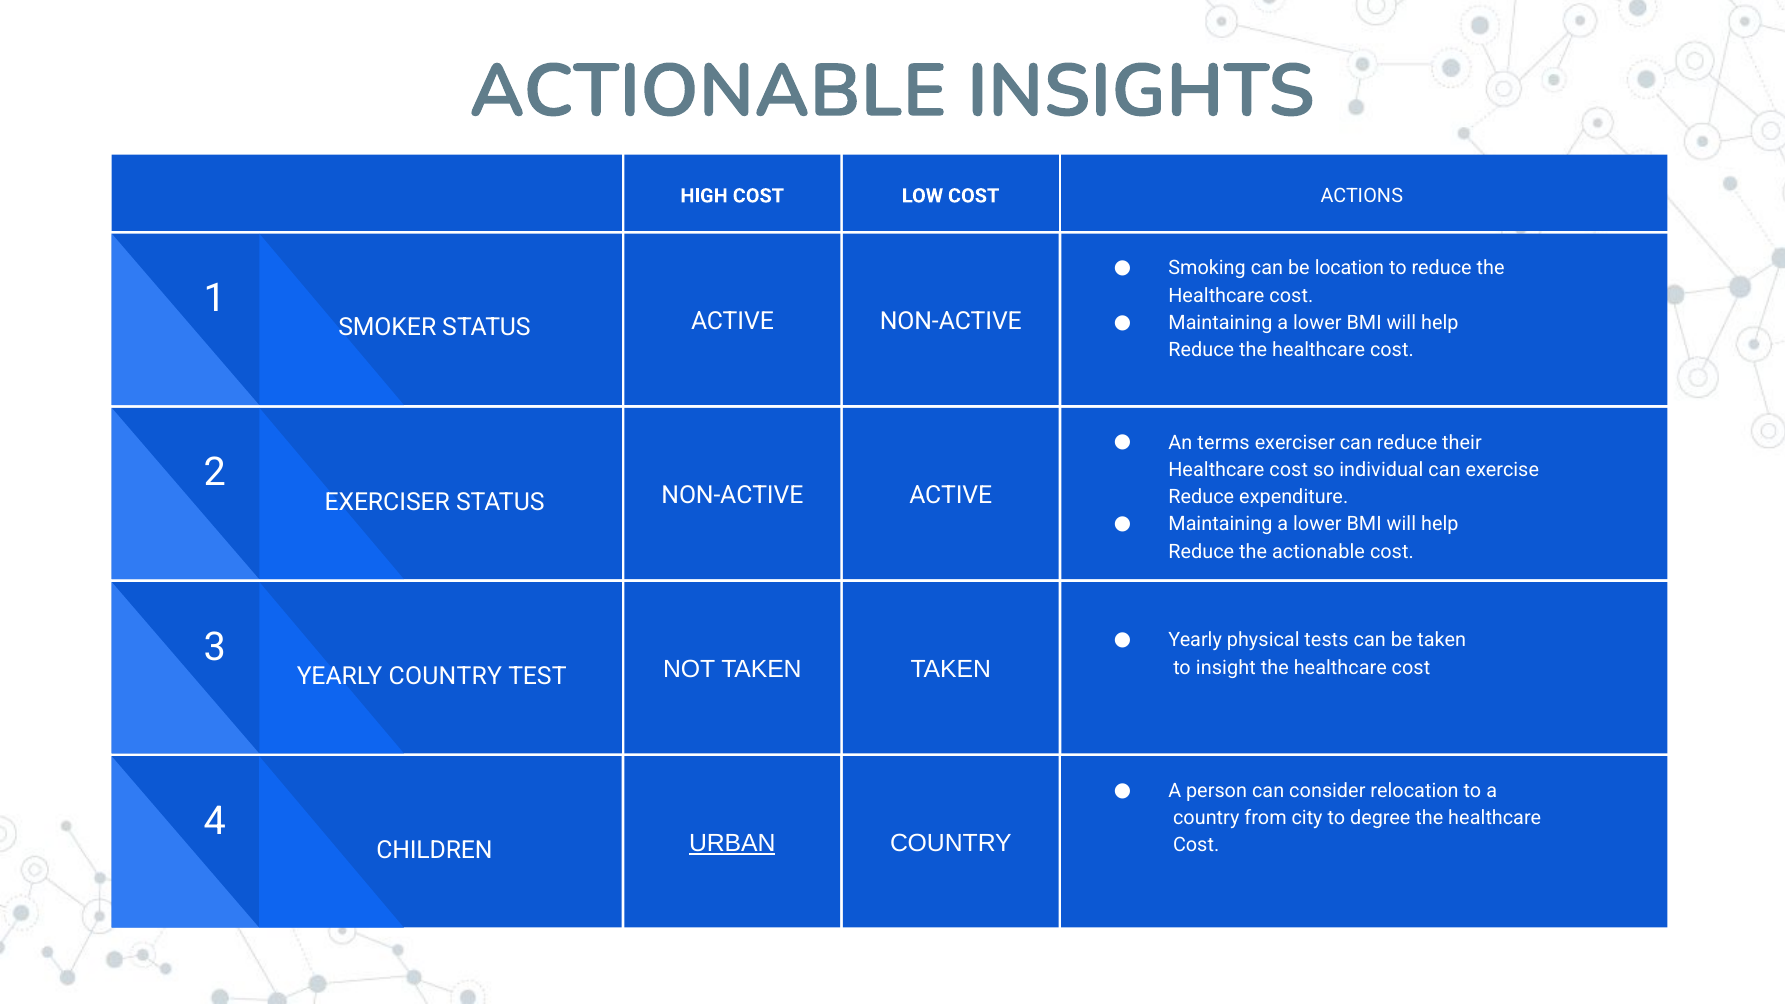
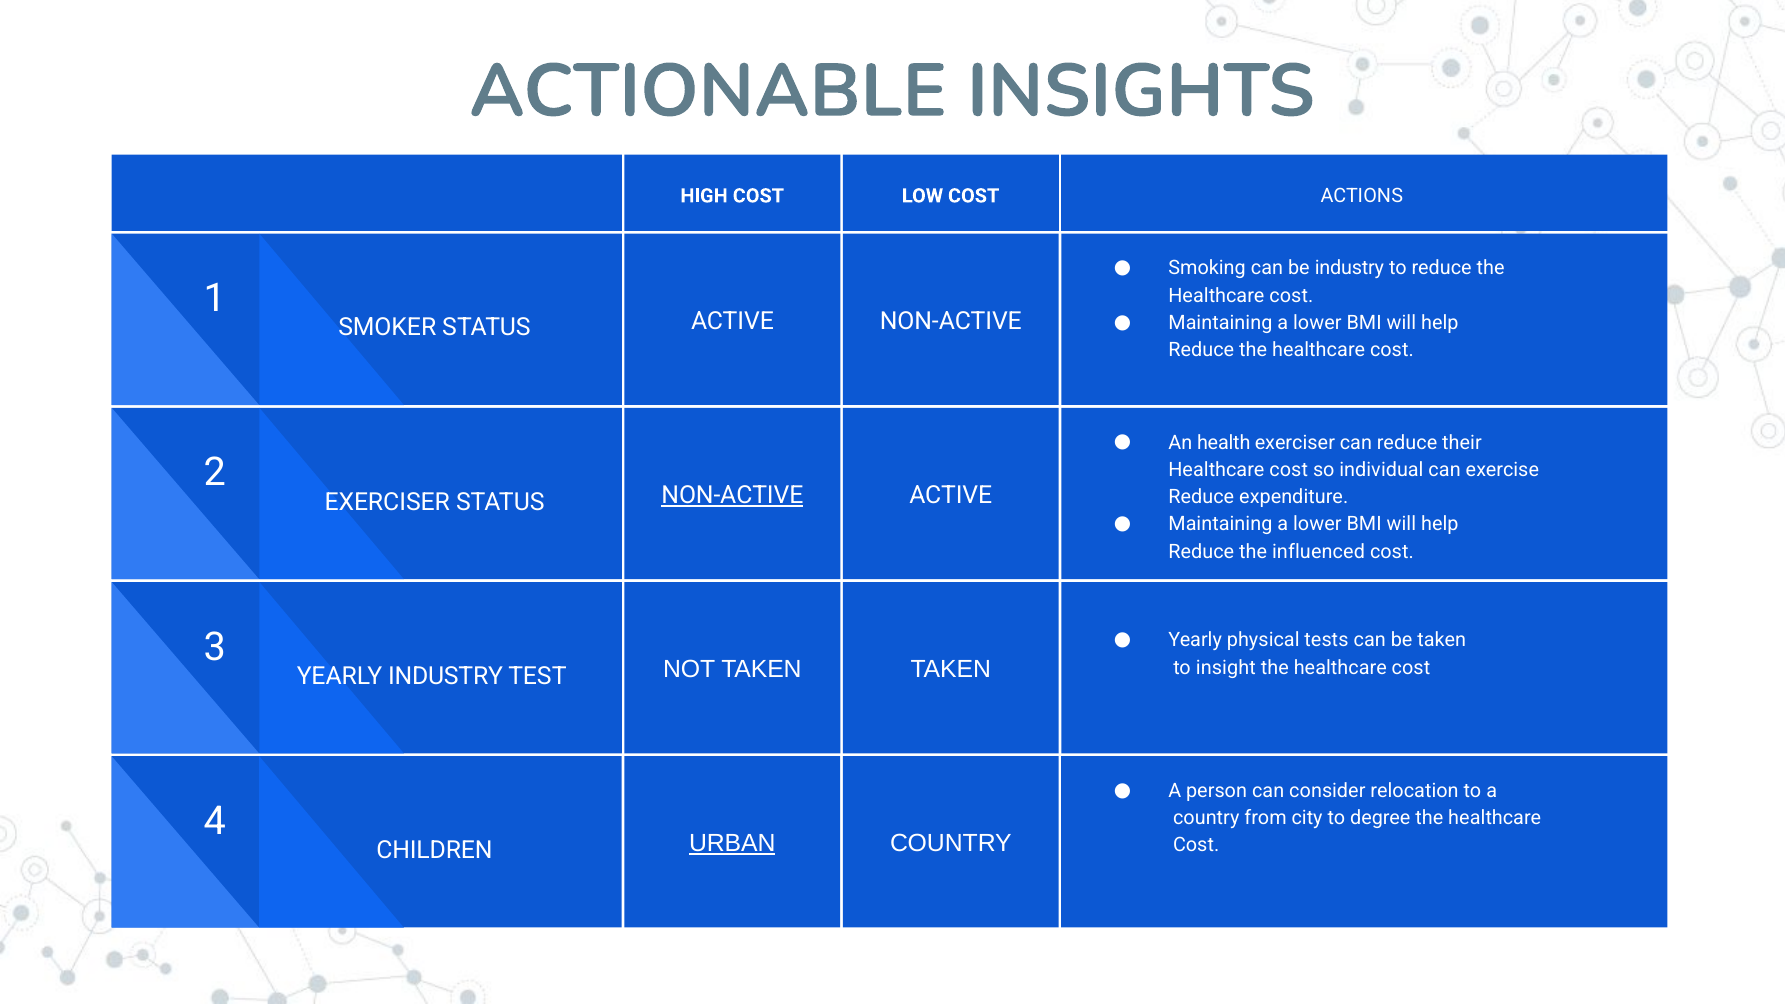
be location: location -> industry
terms: terms -> health
NON-ACTIVE at (732, 495) underline: none -> present
the actionable: actionable -> influenced
YEARLY COUNTRY: COUNTRY -> INDUSTRY
